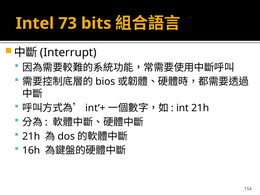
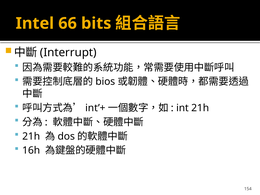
73: 73 -> 66
